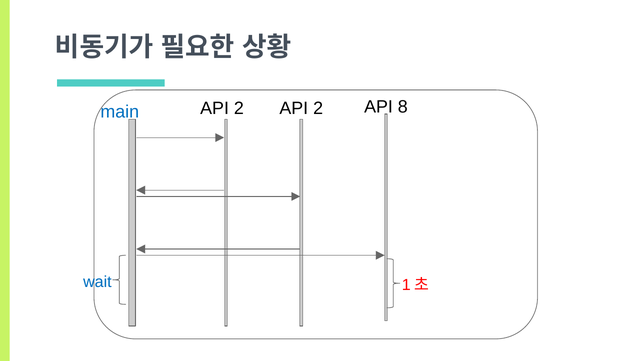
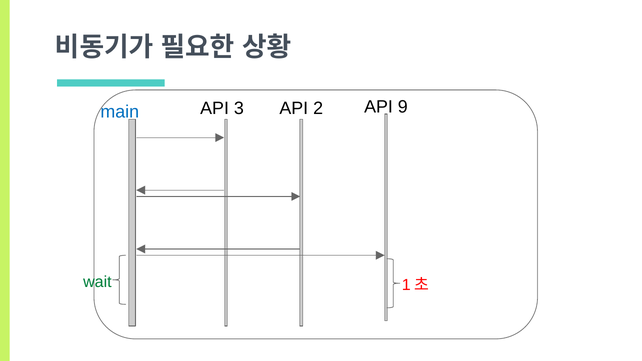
2 at (239, 108): 2 -> 3
8: 8 -> 9
wait colour: blue -> green
